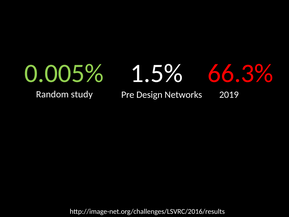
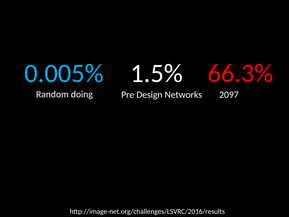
0.005% colour: light green -> light blue
study: study -> doing
2019: 2019 -> 2097
